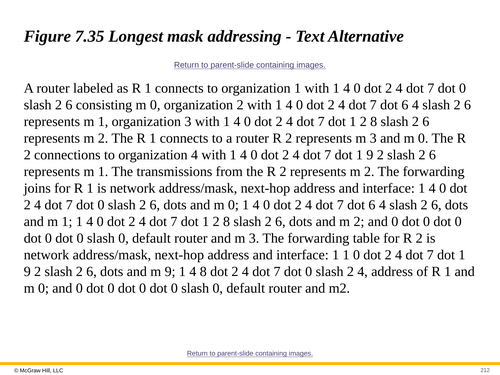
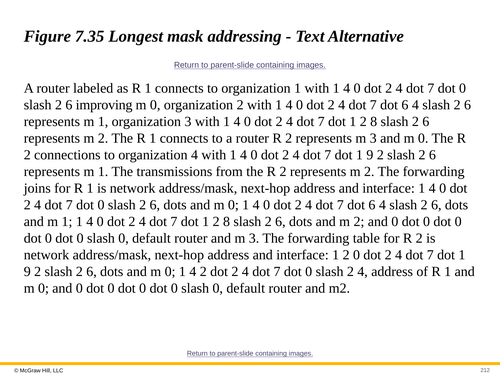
consisting: consisting -> improving
interface 1 1: 1 -> 2
9 at (170, 272): 9 -> 0
4 8: 8 -> 2
